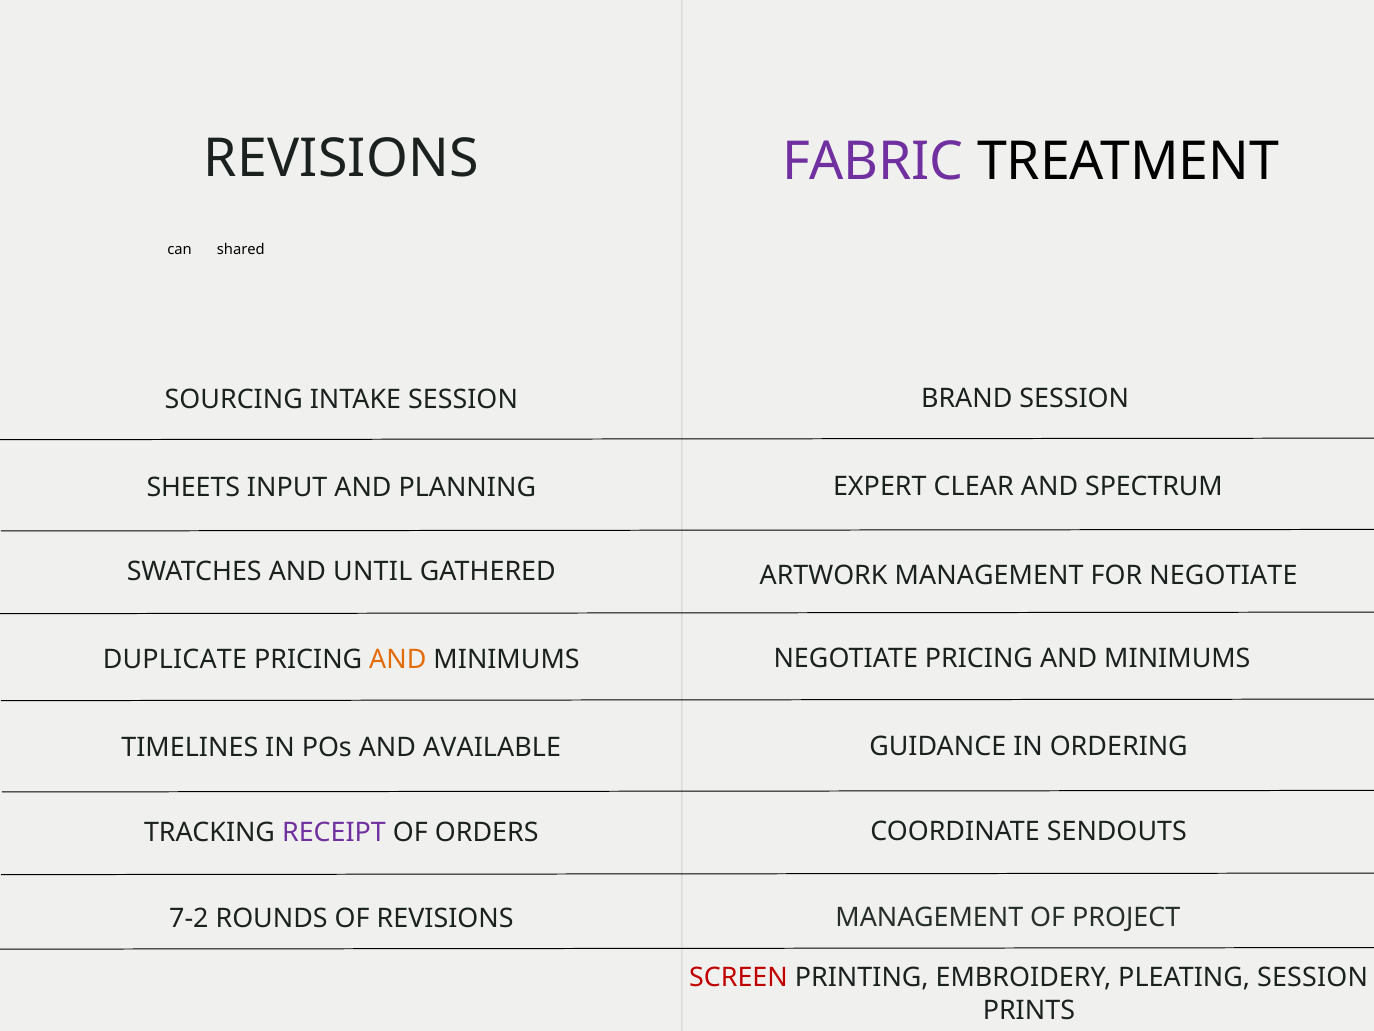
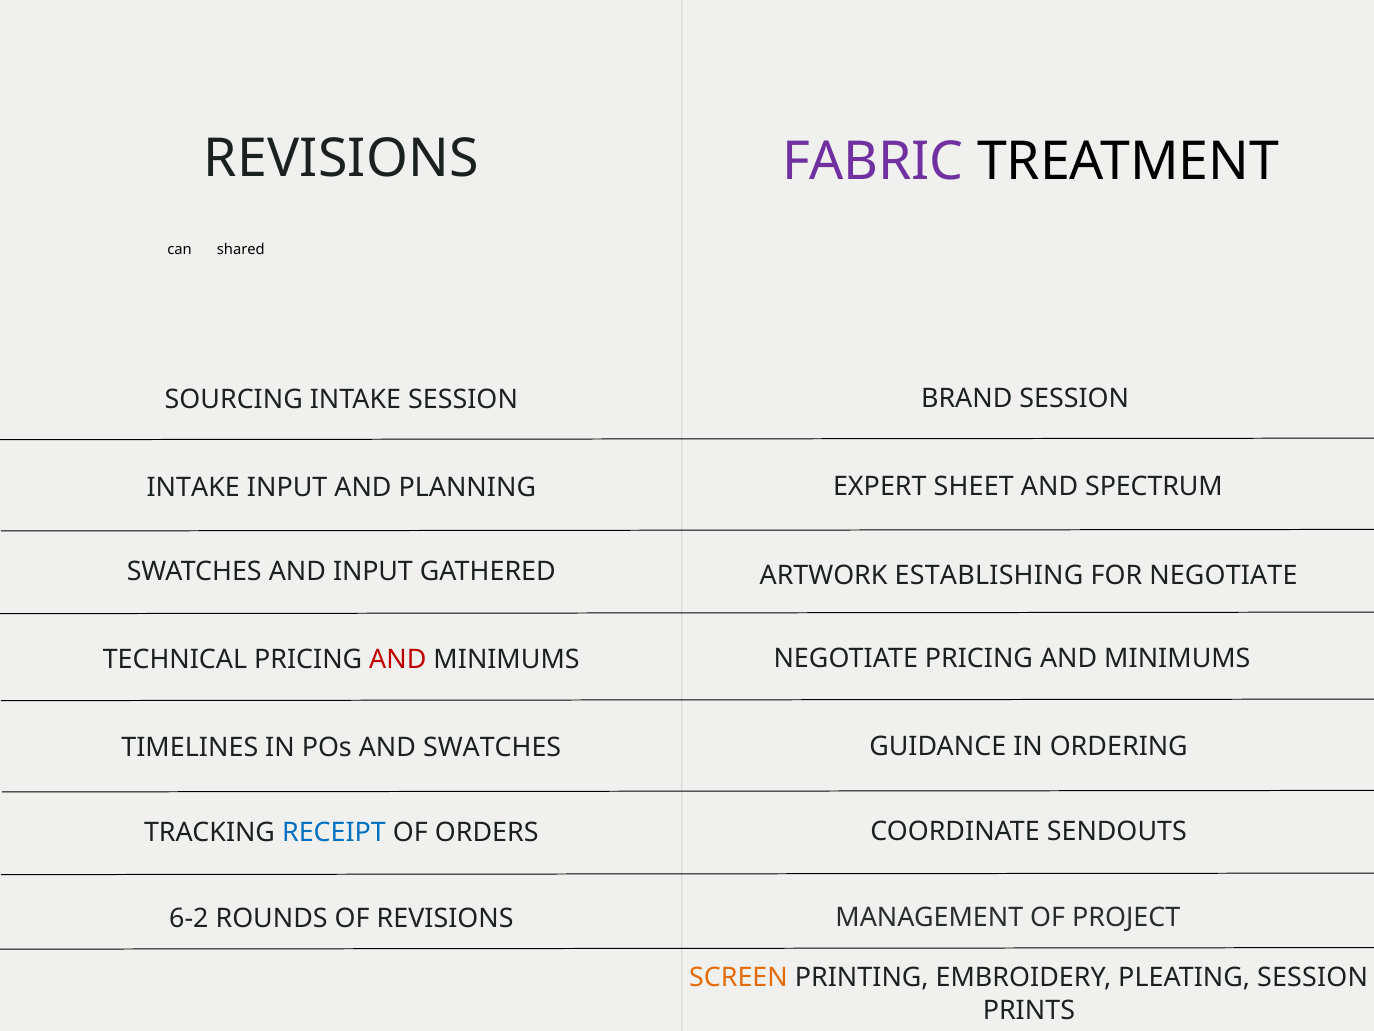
CLEAR: CLEAR -> SHEET
SHEETS at (193, 488): SHEETS -> INTAKE
AND UNTIL: UNTIL -> INPUT
ARTWORK MANAGEMENT: MANAGEMENT -> ESTABLISHING
DUPLICATE: DUPLICATE -> TECHNICAL
AND at (398, 660) colour: orange -> red
AND AVAILABLE: AVAILABLE -> SWATCHES
RECEIPT colour: purple -> blue
7-2: 7-2 -> 6-2
SCREEN colour: red -> orange
